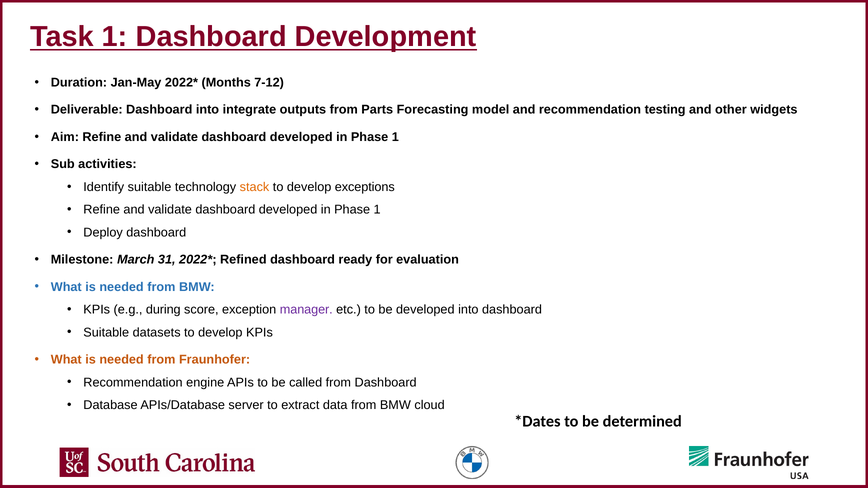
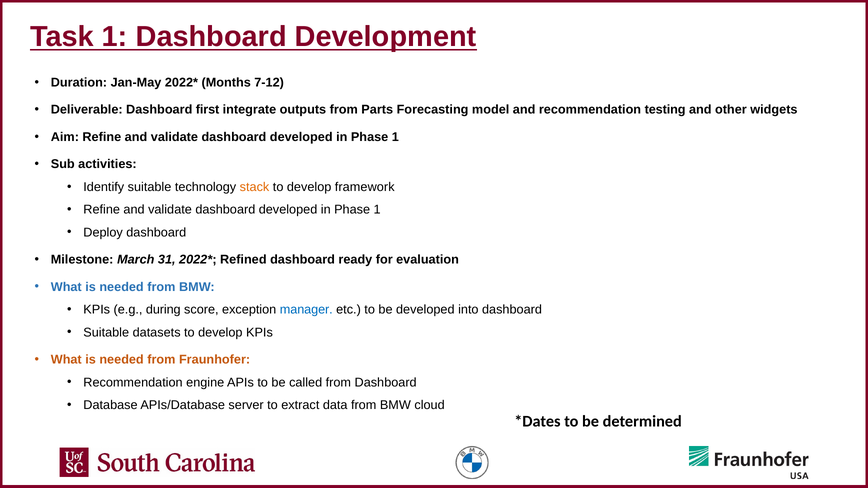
Dashboard into: into -> first
exceptions: exceptions -> framework
manager colour: purple -> blue
